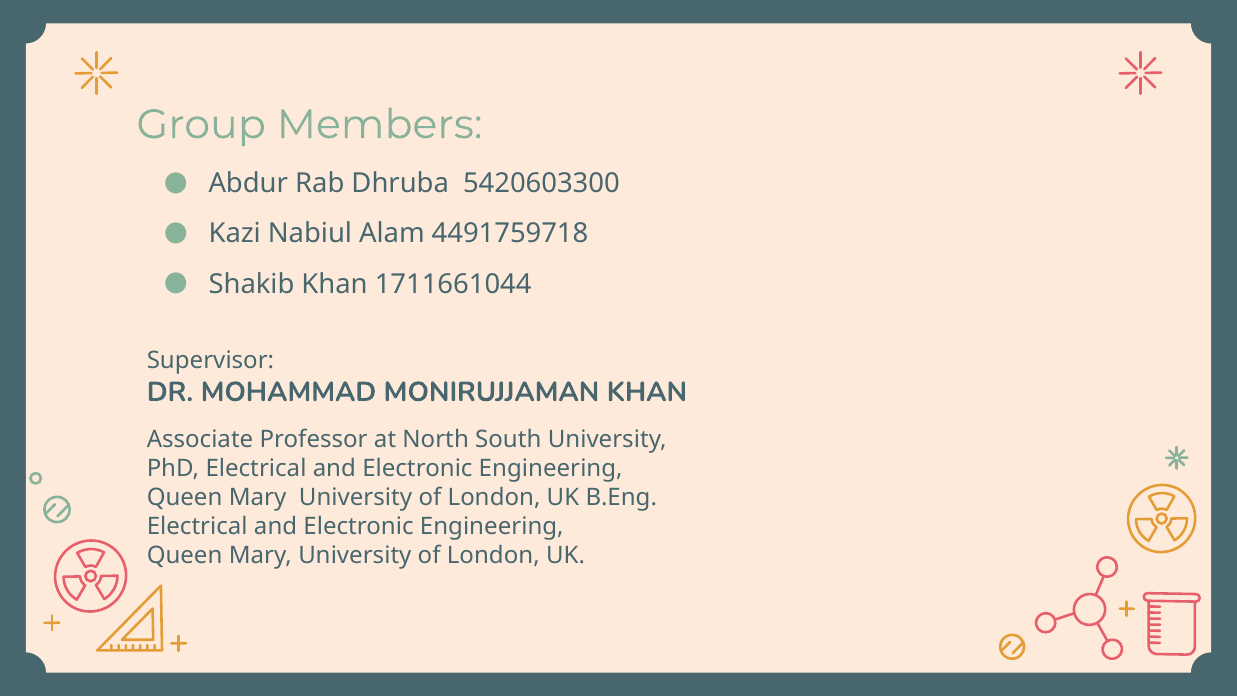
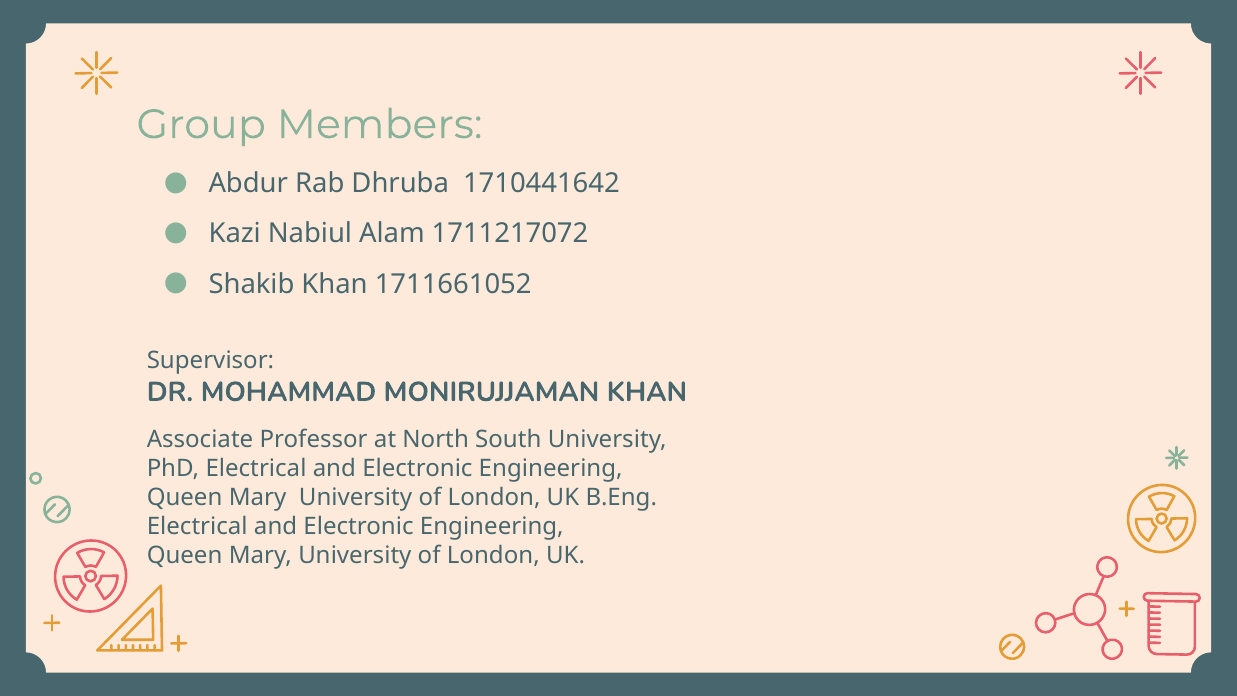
5420603300: 5420603300 -> 1710441642
4491759718: 4491759718 -> 1711217072
1711661044: 1711661044 -> 1711661052
